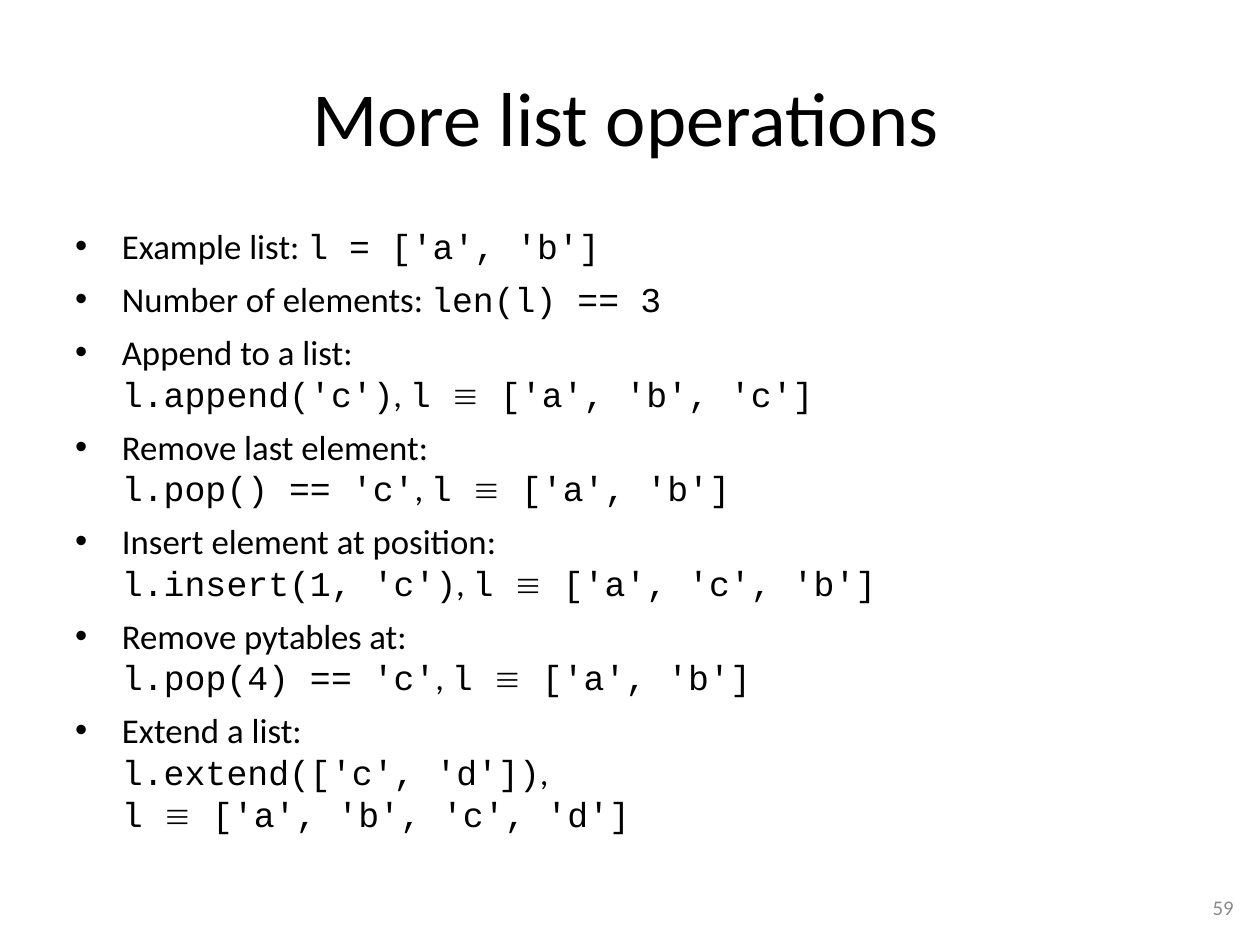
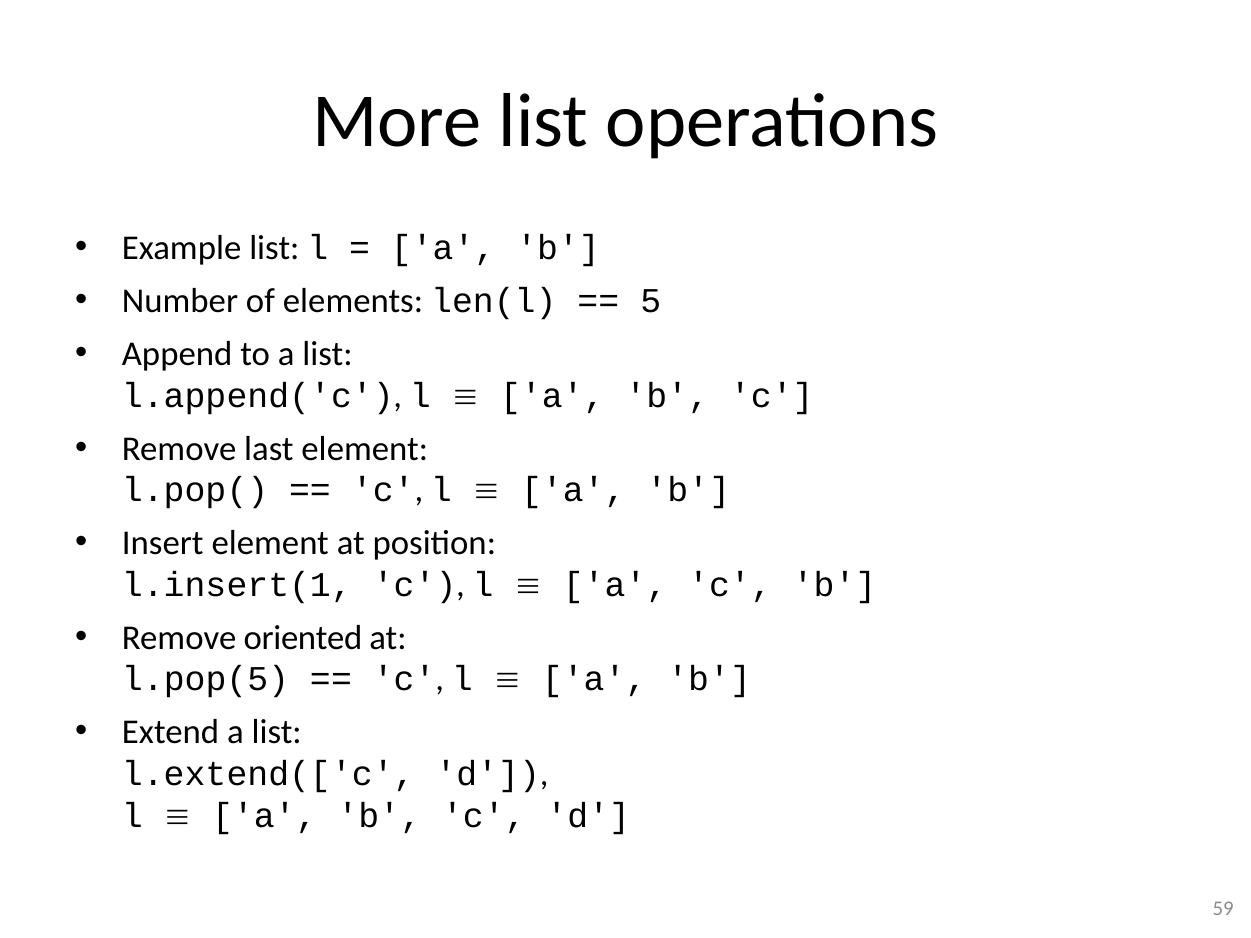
3: 3 -> 5
pytables: pytables -> oriented
l.pop(4: l.pop(4 -> l.pop(5
